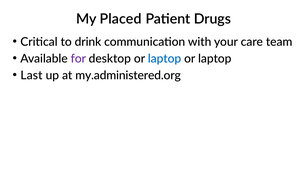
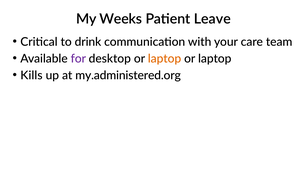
Placed: Placed -> Weeks
Drugs: Drugs -> Leave
laptop at (165, 59) colour: blue -> orange
Last: Last -> Kills
